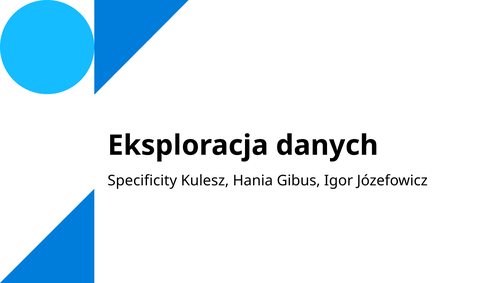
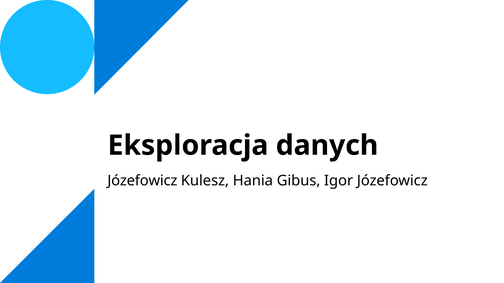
Specificity at (142, 181): Specificity -> Józefowicz
